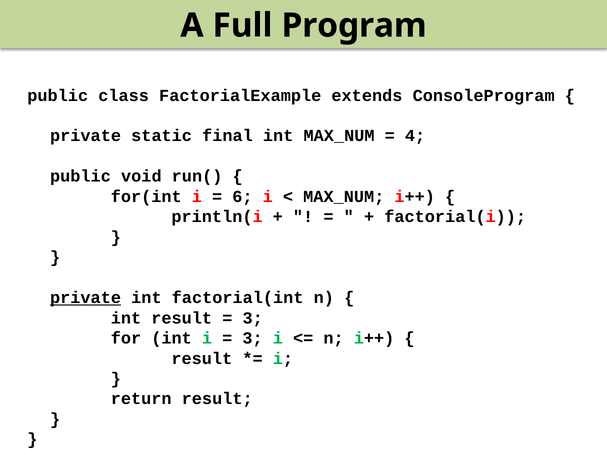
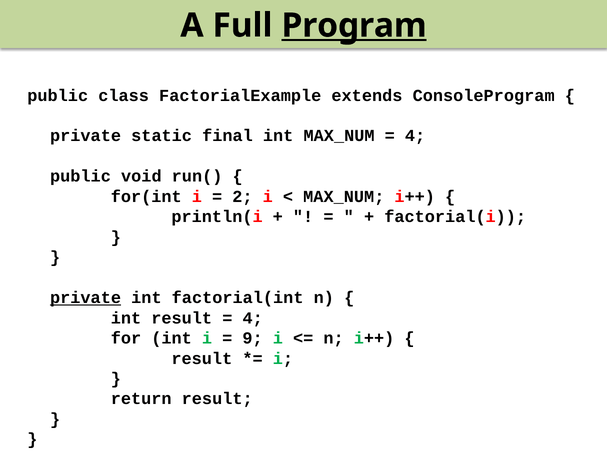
Program underline: none -> present
6: 6 -> 2
3 at (253, 318): 3 -> 4
3 at (253, 338): 3 -> 9
